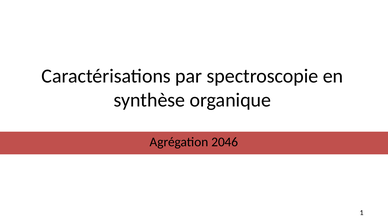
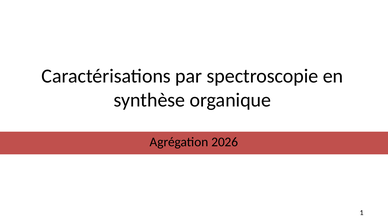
2046: 2046 -> 2026
